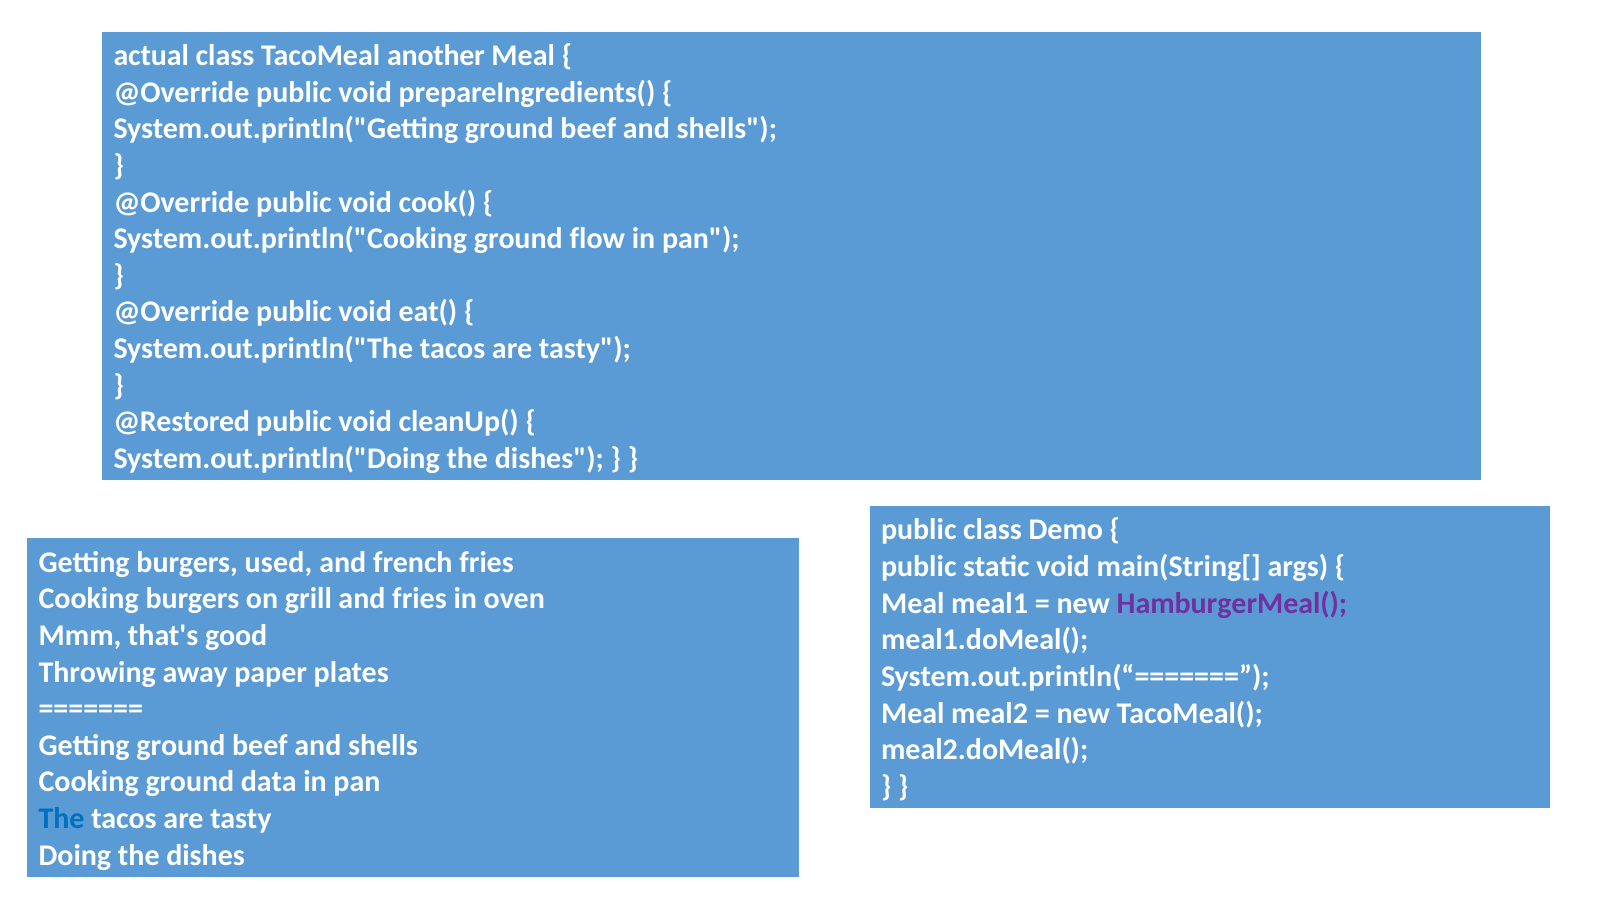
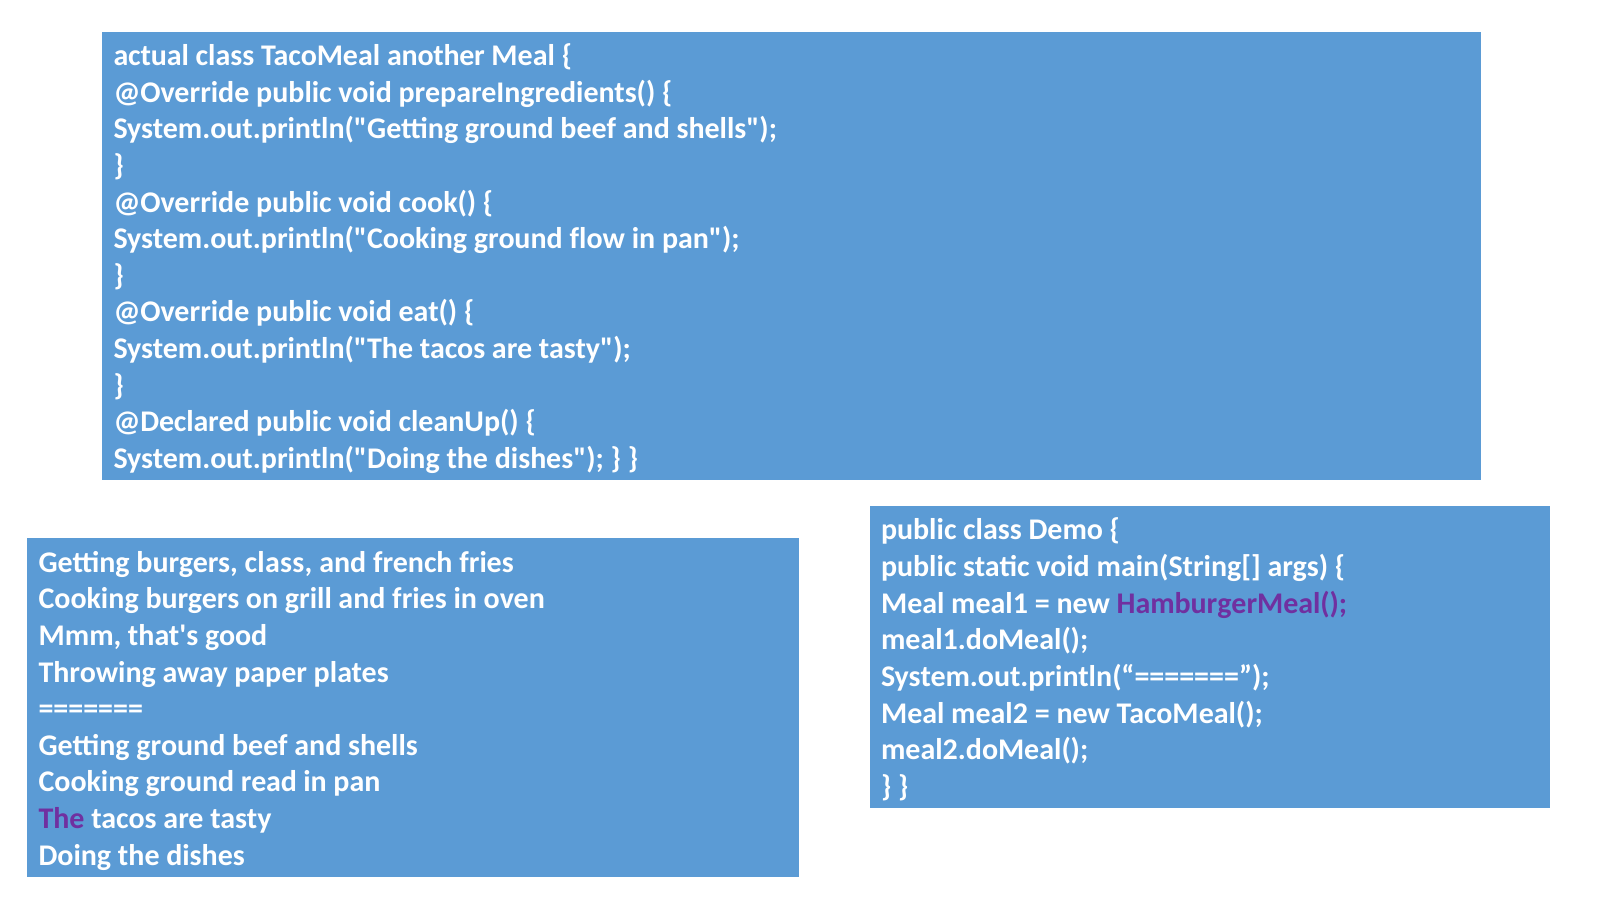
@Restored: @Restored -> @Declared
burgers used: used -> class
data: data -> read
The at (62, 819) colour: blue -> purple
